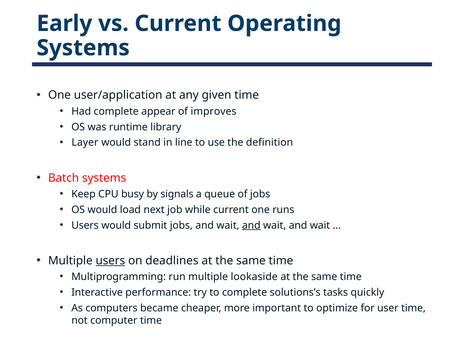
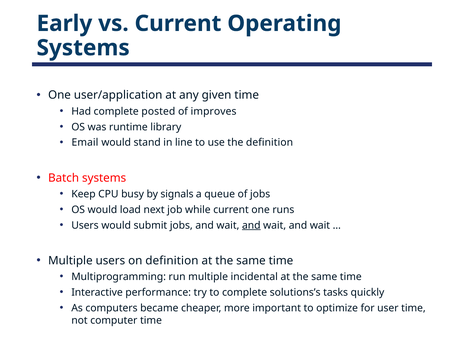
appear: appear -> posted
Layer: Layer -> Email
users at (110, 261) underline: present -> none
on deadlines: deadlines -> definition
lookaside: lookaside -> incidental
